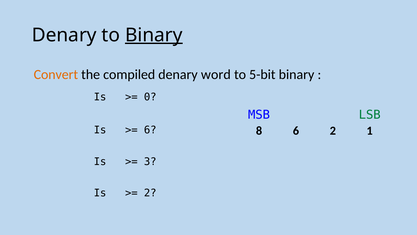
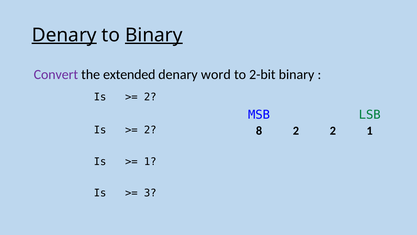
Denary at (64, 35) underline: none -> present
Convert colour: orange -> purple
compiled: compiled -> extended
5-bit: 5-bit -> 2-bit
0 at (150, 97): 0 -> 2
6 at (150, 130): 6 -> 2
8 6: 6 -> 2
3 at (150, 161): 3 -> 1
2 at (150, 193): 2 -> 3
